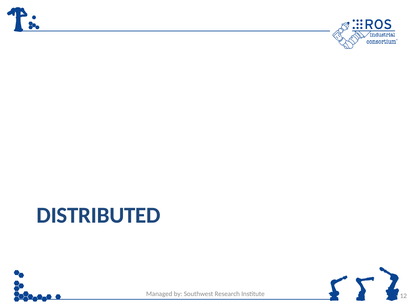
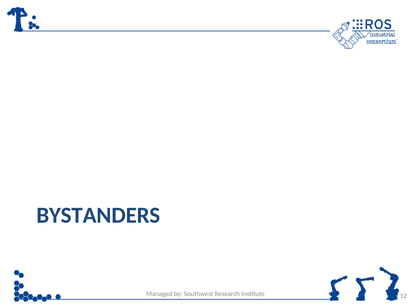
DISTRIBUTED: DISTRIBUTED -> BYSTANDERS
